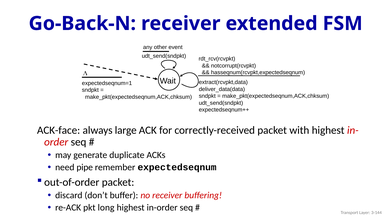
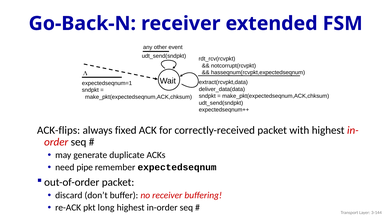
ACK-face: ACK-face -> ACK-flips
large: large -> fixed
